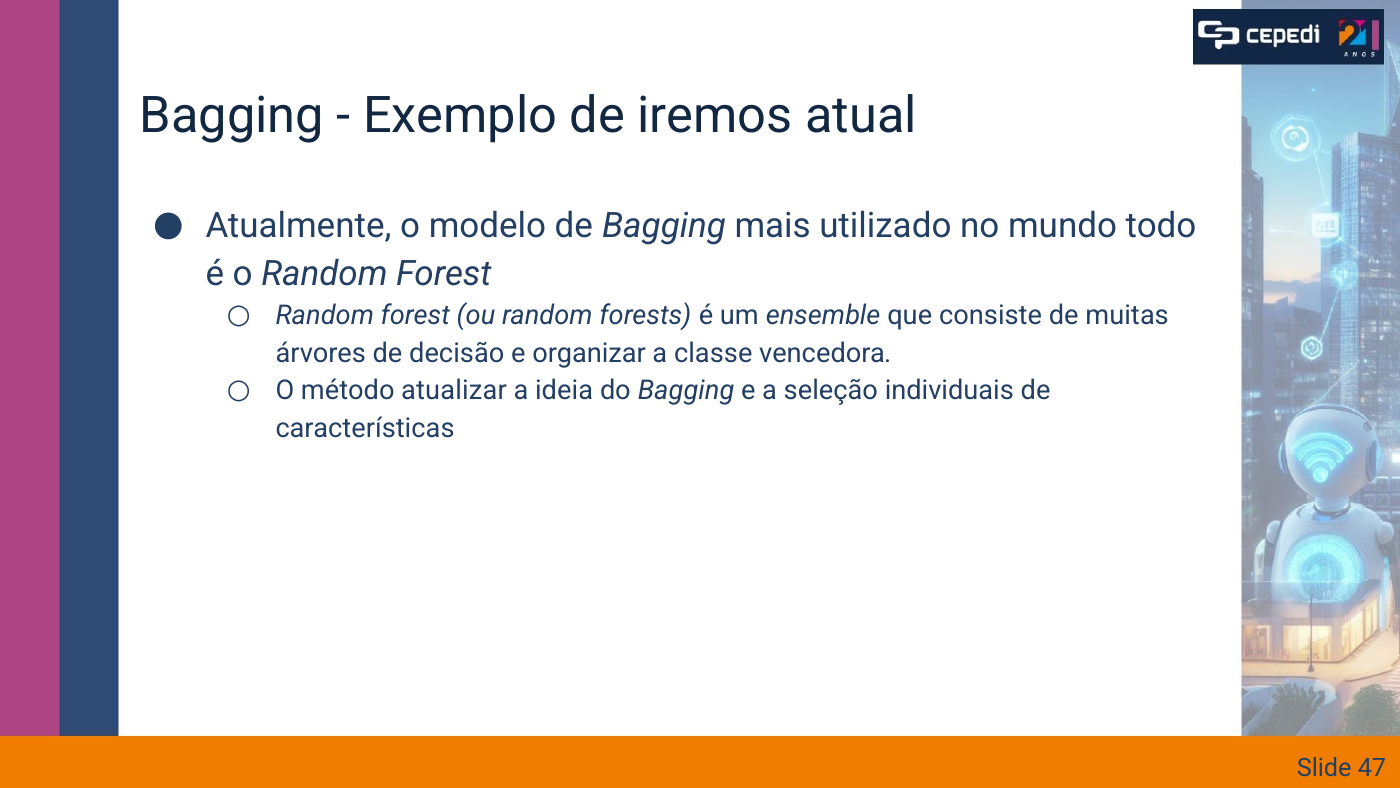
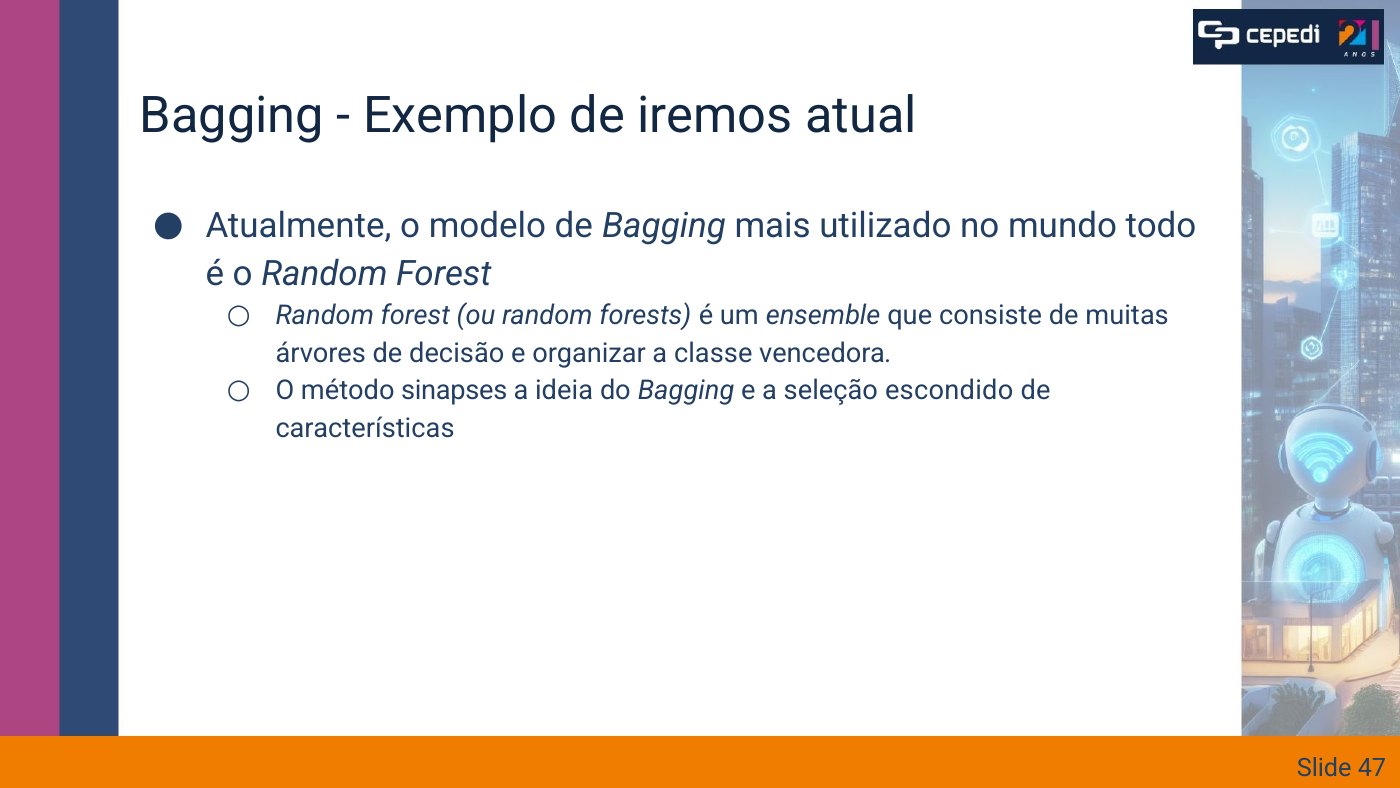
atualizar: atualizar -> sinapses
individuais: individuais -> escondido
